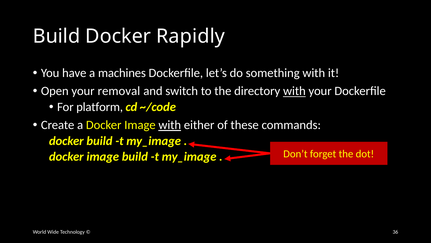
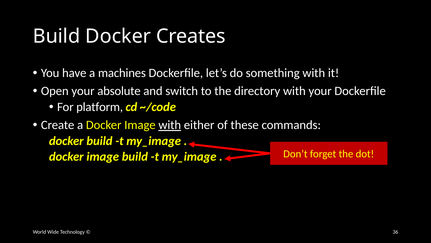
Rapidly: Rapidly -> Creates
removal: removal -> absolute
with at (294, 91) underline: present -> none
